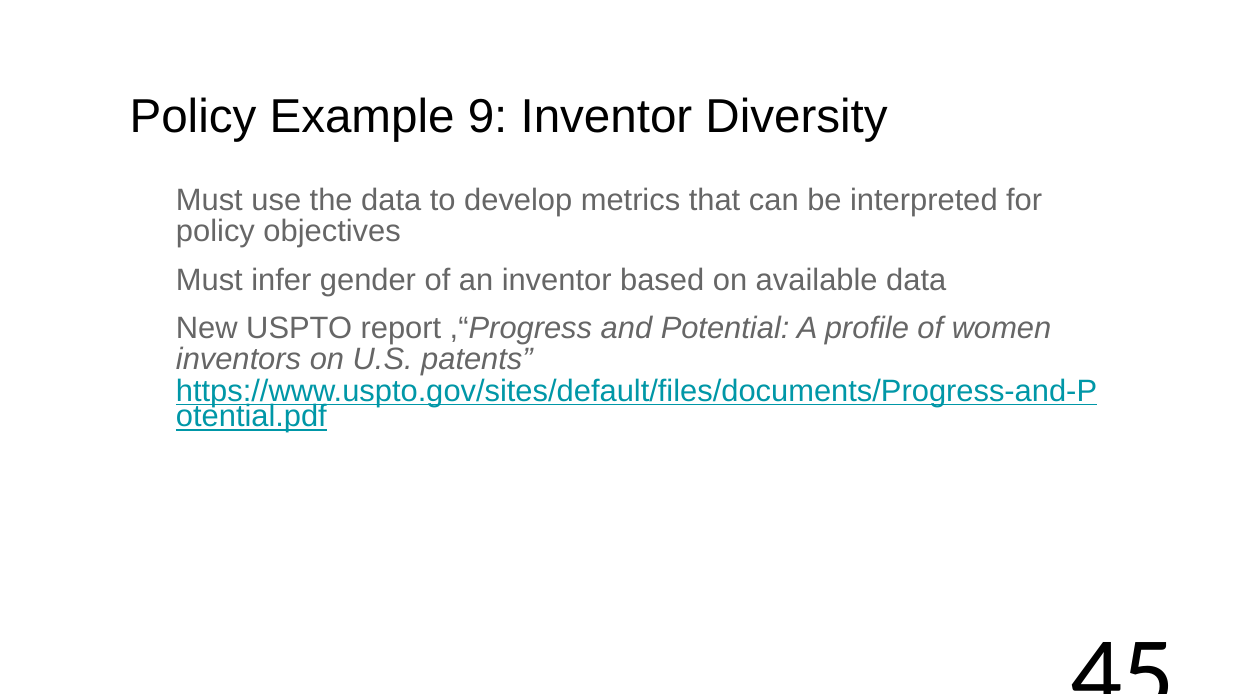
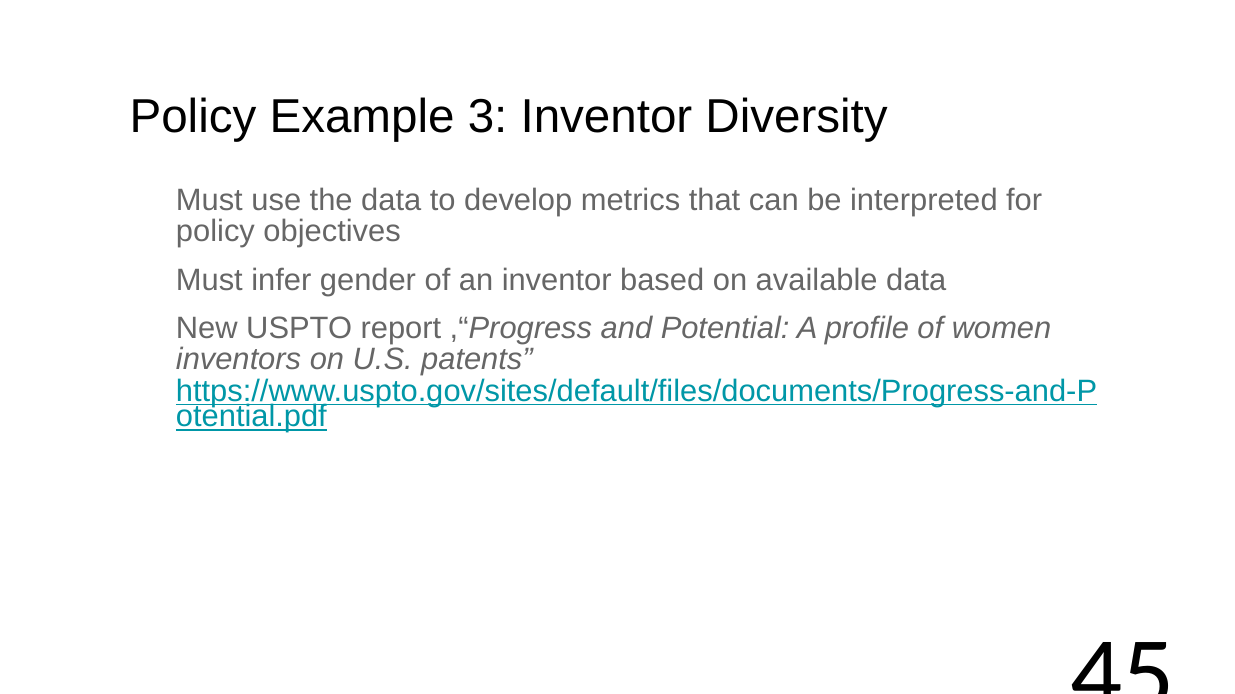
9: 9 -> 3
